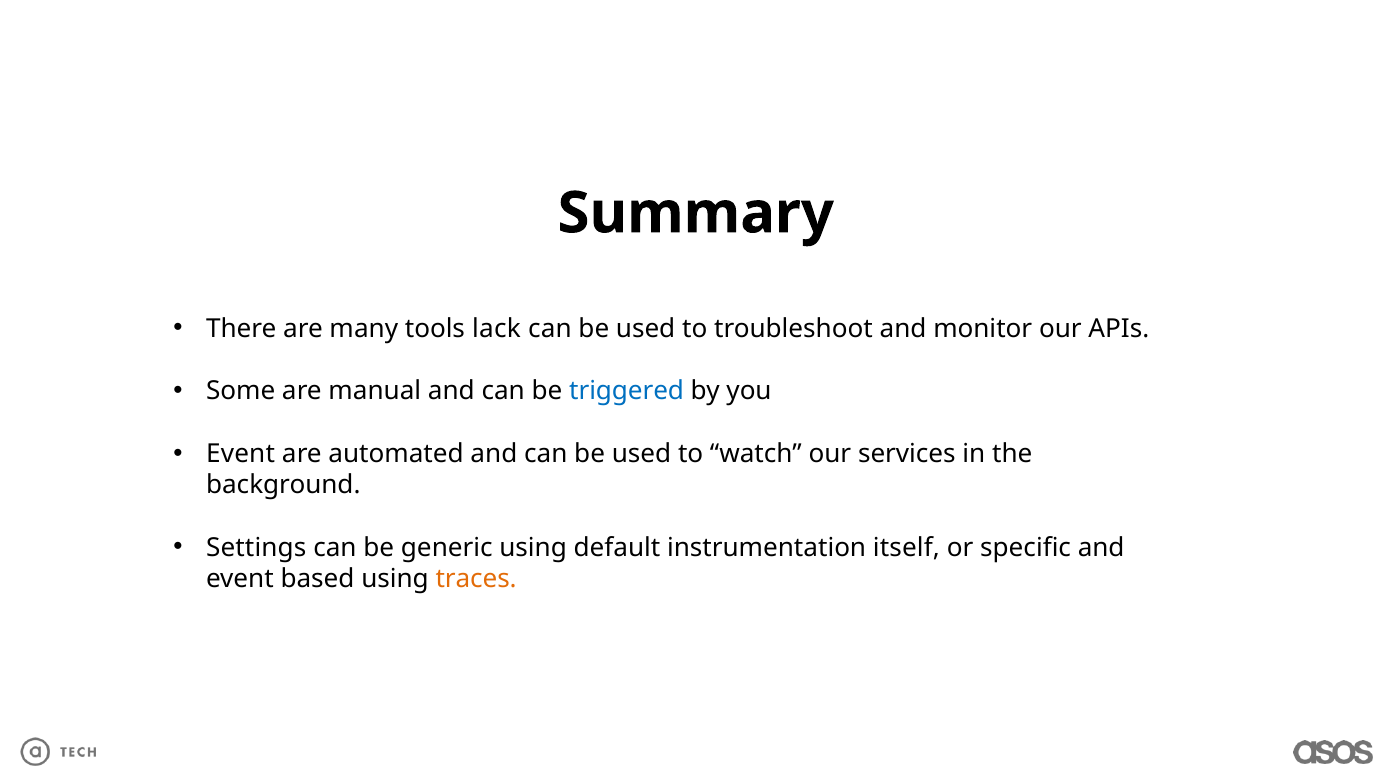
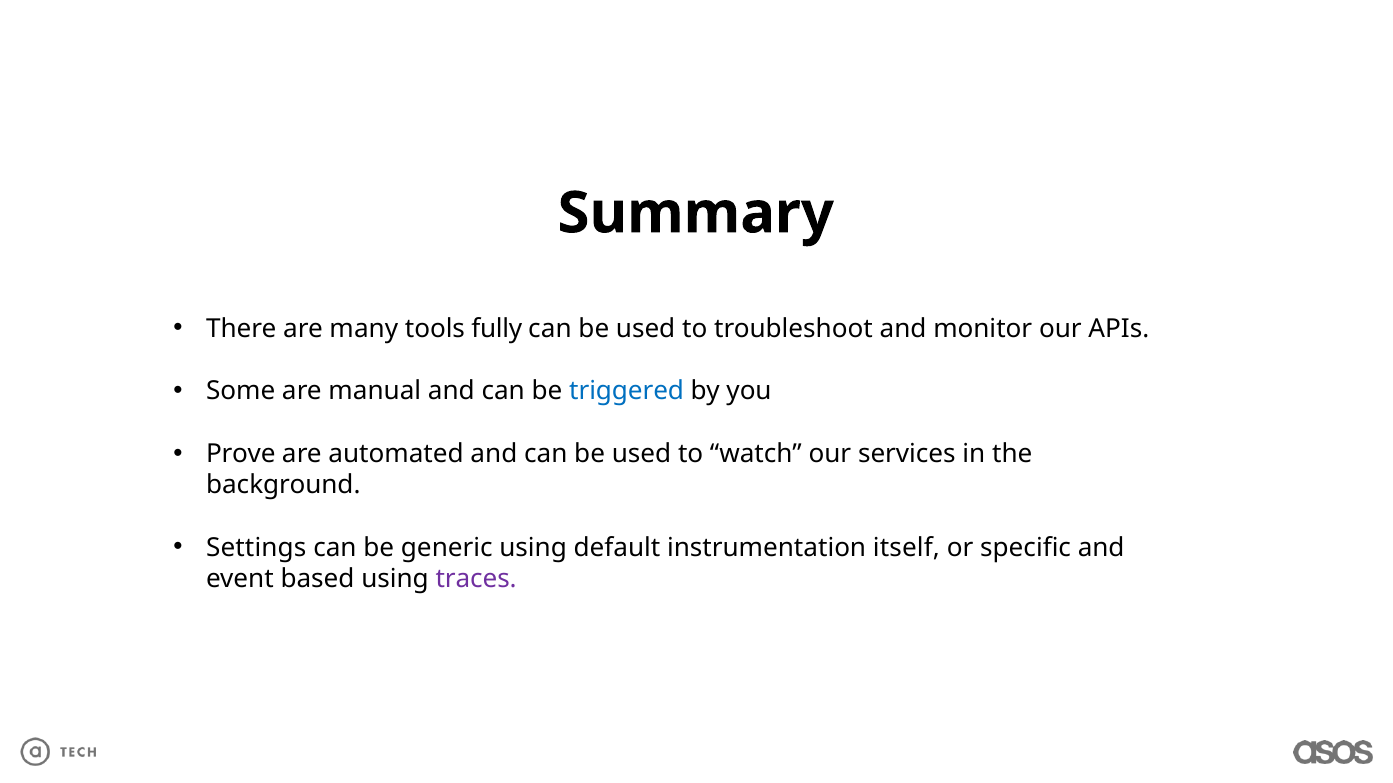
lack: lack -> fully
Event at (241, 454): Event -> Prove
traces colour: orange -> purple
